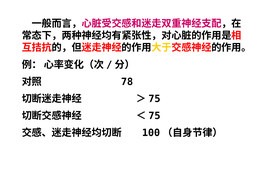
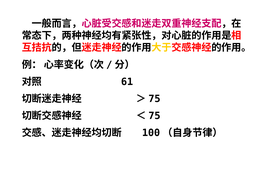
78: 78 -> 61
